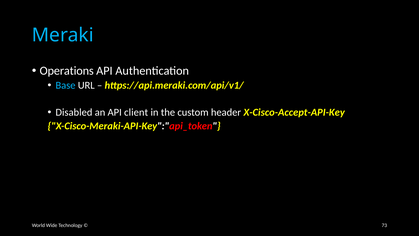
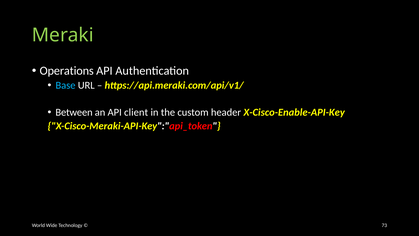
Meraki colour: light blue -> light green
Disabled: Disabled -> Between
X-Cisco-Accept-API-Key: X-Cisco-Accept-API-Key -> X-Cisco-Enable-API-Key
